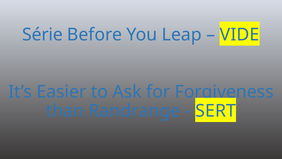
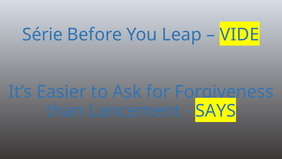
Randrange: Randrange -> Lancement
SERT: SERT -> SAYS
